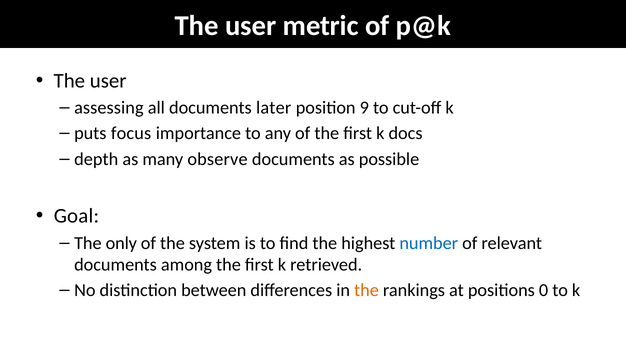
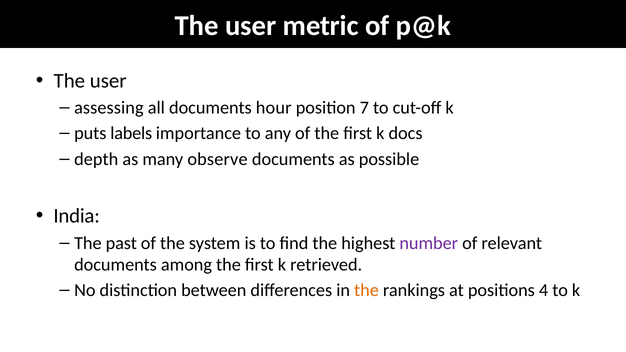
later: later -> hour
9: 9 -> 7
focus: focus -> labels
Goal: Goal -> India
only: only -> past
number colour: blue -> purple
0: 0 -> 4
